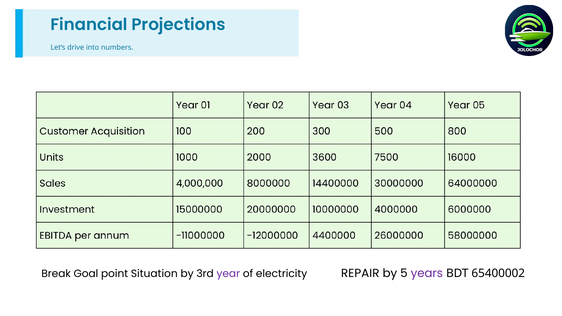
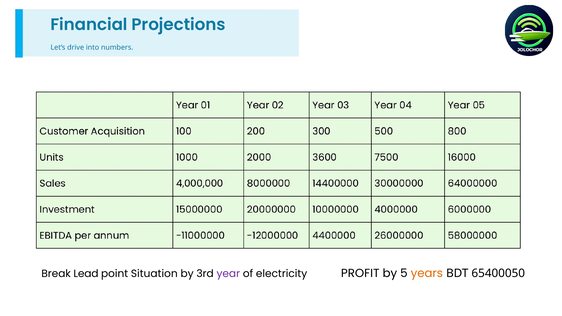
REPAIR: REPAIR -> PROFIT
years colour: purple -> orange
65400002: 65400002 -> 65400050
Goal: Goal -> Lead
